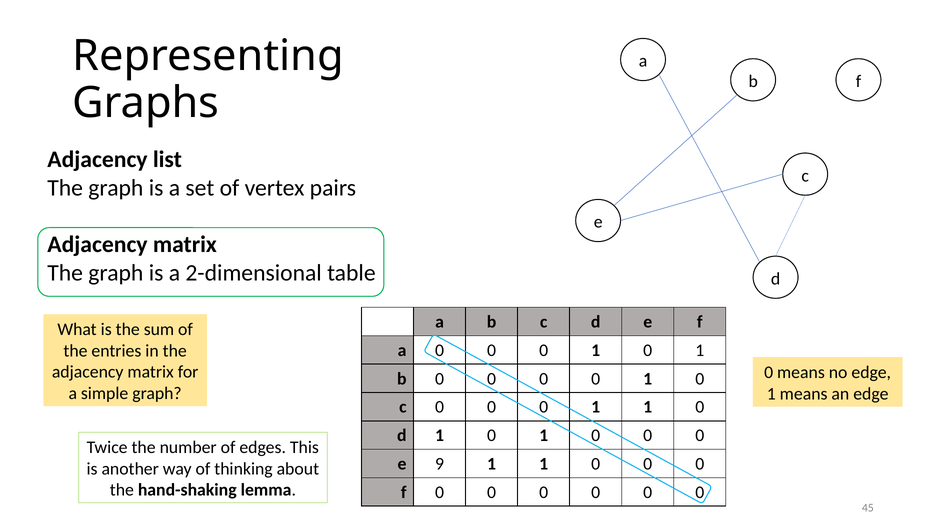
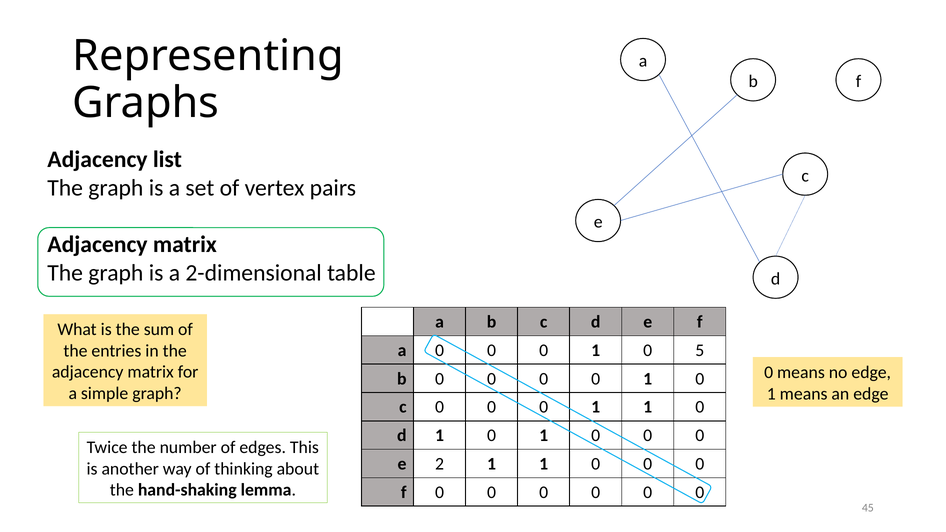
0 1 0 1: 1 -> 5
9: 9 -> 2
